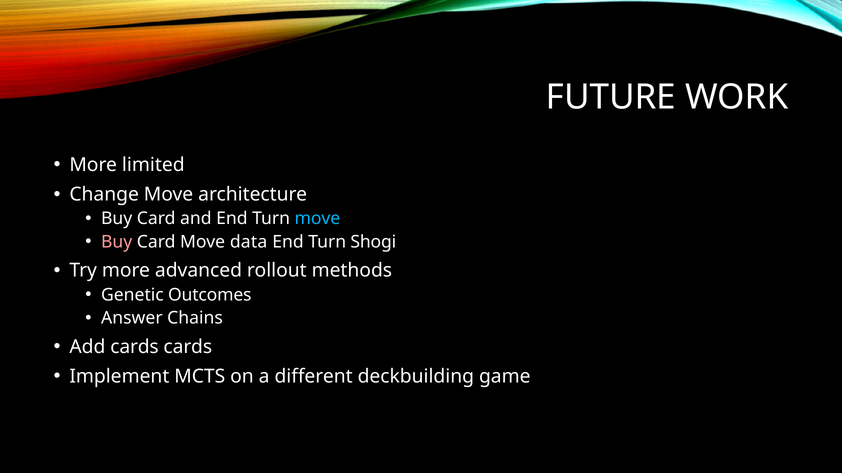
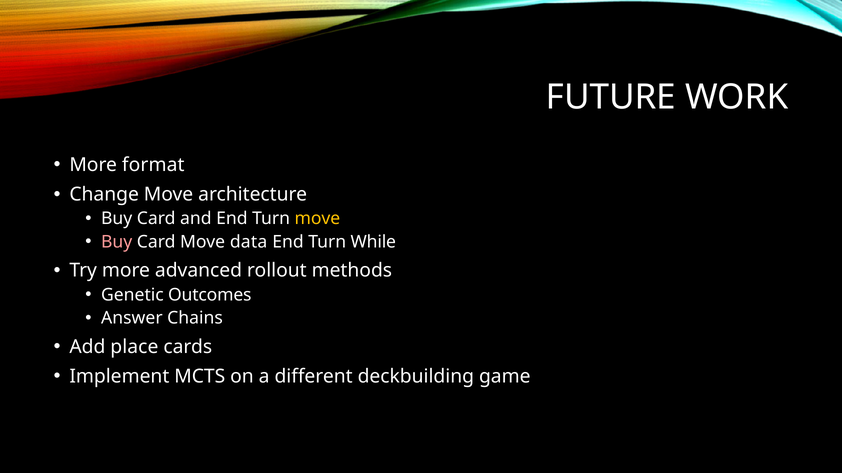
limited: limited -> format
move at (317, 219) colour: light blue -> yellow
Shogi: Shogi -> While
Add cards: cards -> place
